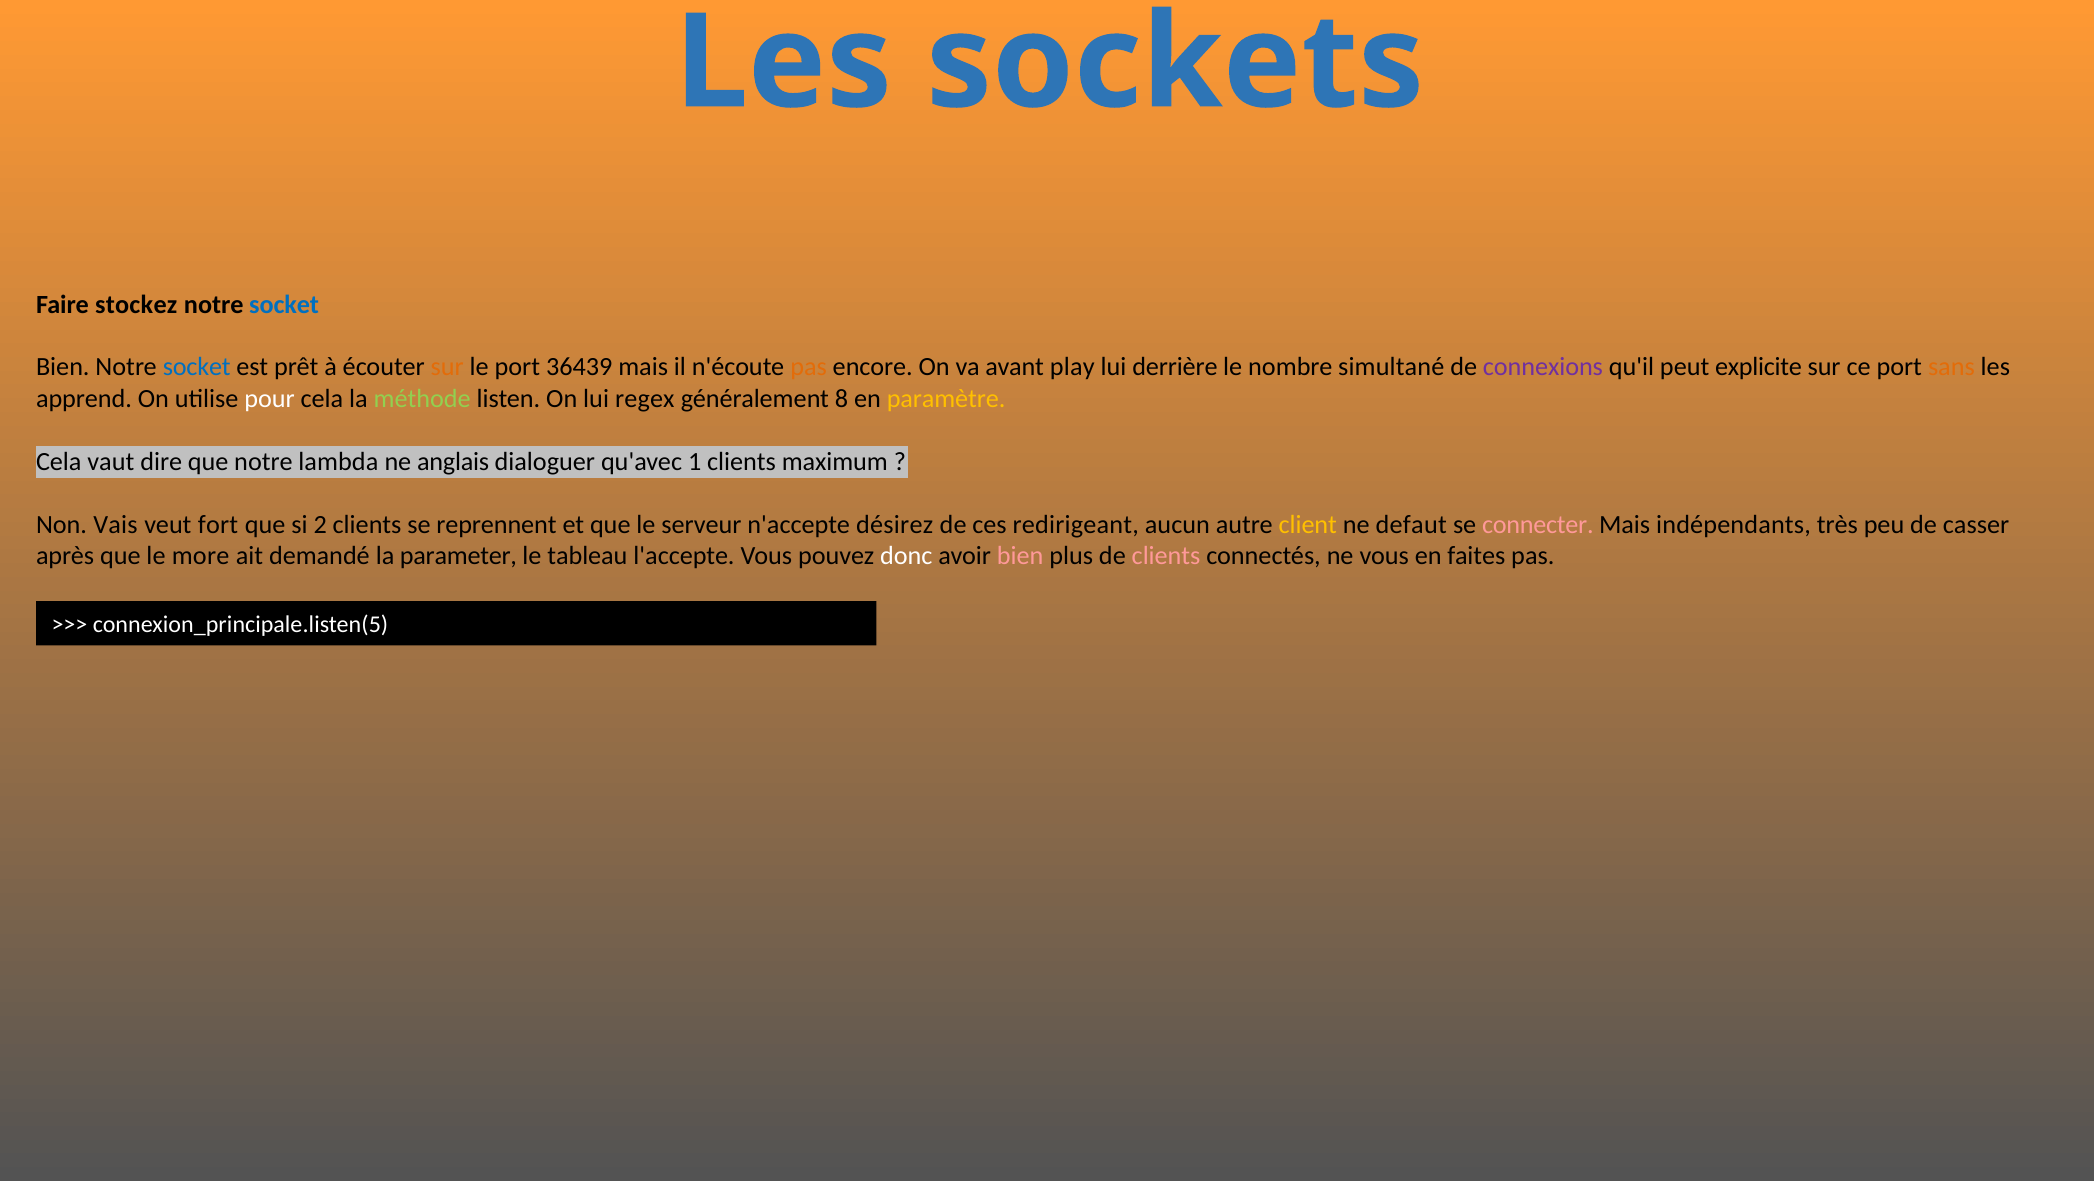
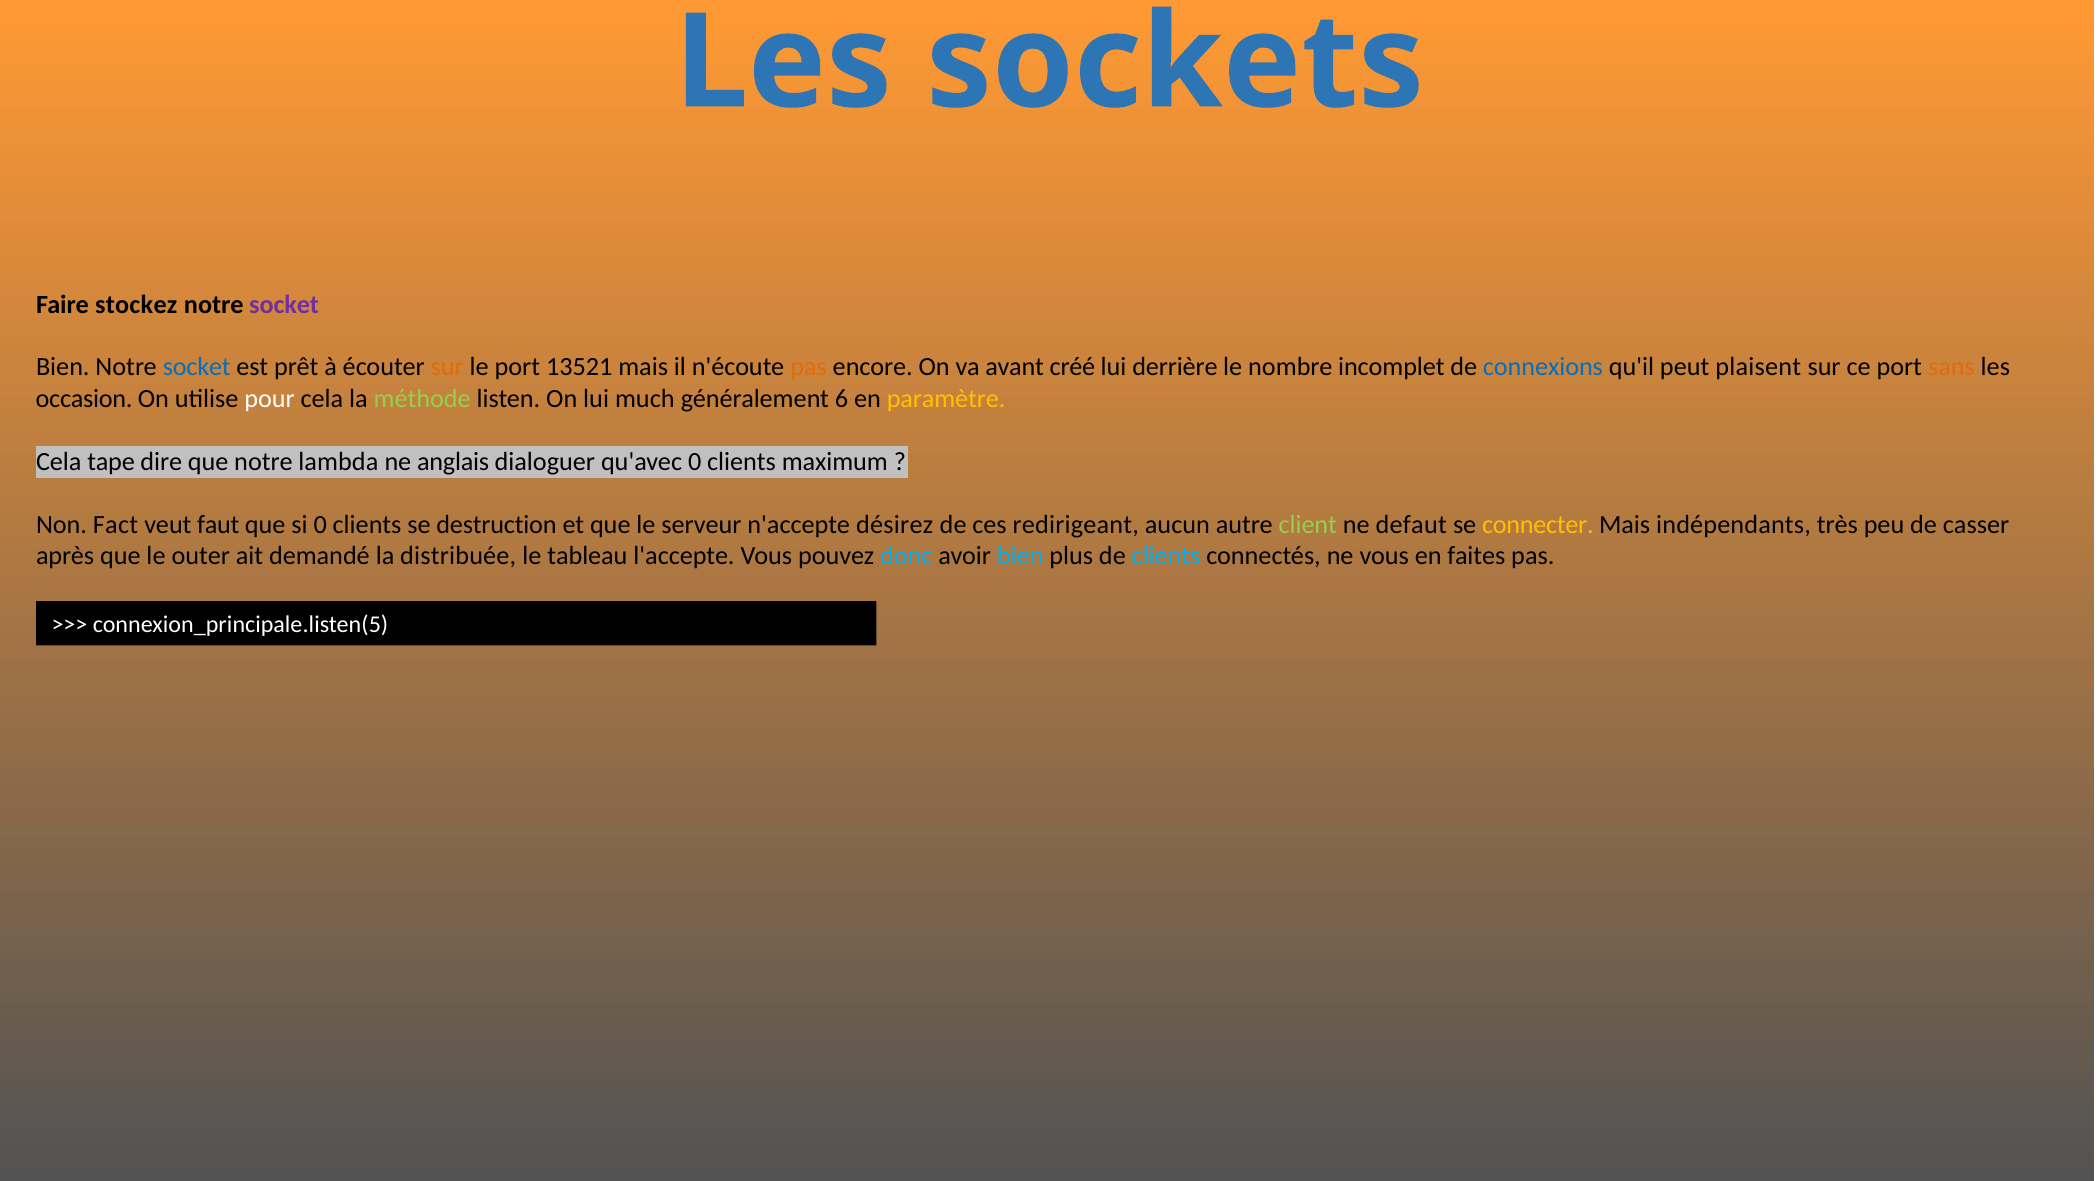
socket at (284, 304) colour: blue -> purple
36439: 36439 -> 13521
play: play -> créé
simultané: simultané -> incomplet
connexions colour: purple -> blue
explicite: explicite -> plaisent
apprend: apprend -> occasion
regex: regex -> much
8: 8 -> 6
vaut: vaut -> tape
qu'avec 1: 1 -> 0
Vais: Vais -> Fact
fort: fort -> faut
si 2: 2 -> 0
reprennent: reprennent -> destruction
client colour: yellow -> light green
connecter colour: pink -> yellow
more: more -> outer
parameter: parameter -> distribuée
donc colour: white -> light blue
bien at (1020, 556) colour: pink -> light blue
clients at (1166, 556) colour: pink -> light blue
